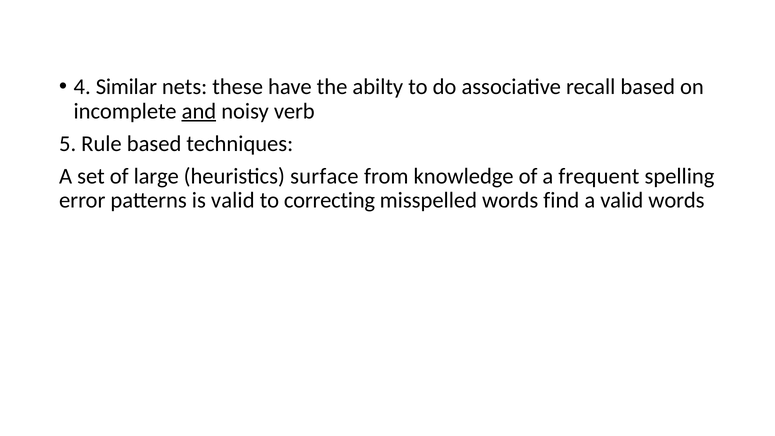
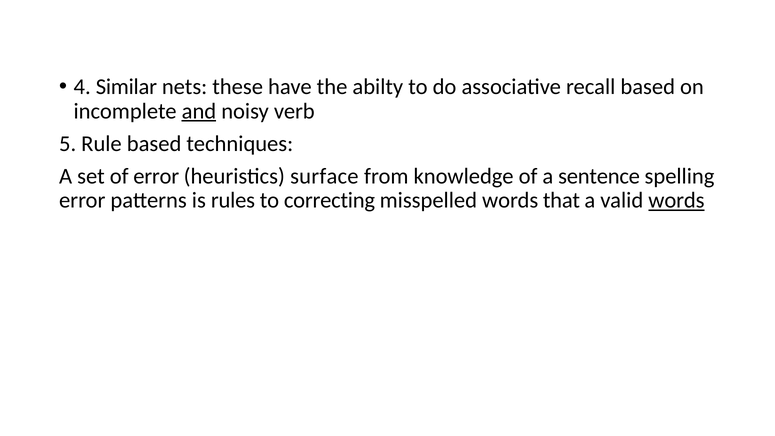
of large: large -> error
frequent: frequent -> sentence
is valid: valid -> rules
find: find -> that
words at (676, 200) underline: none -> present
